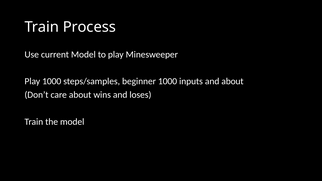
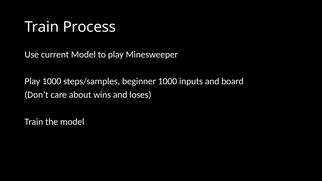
and about: about -> board
